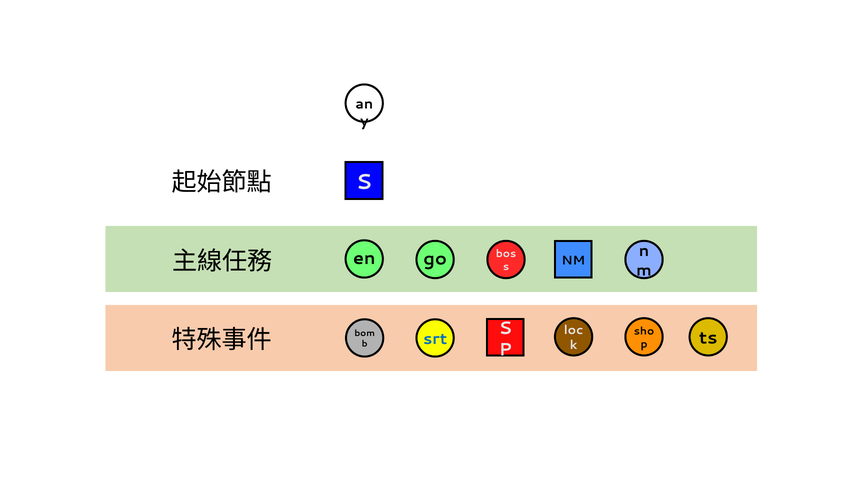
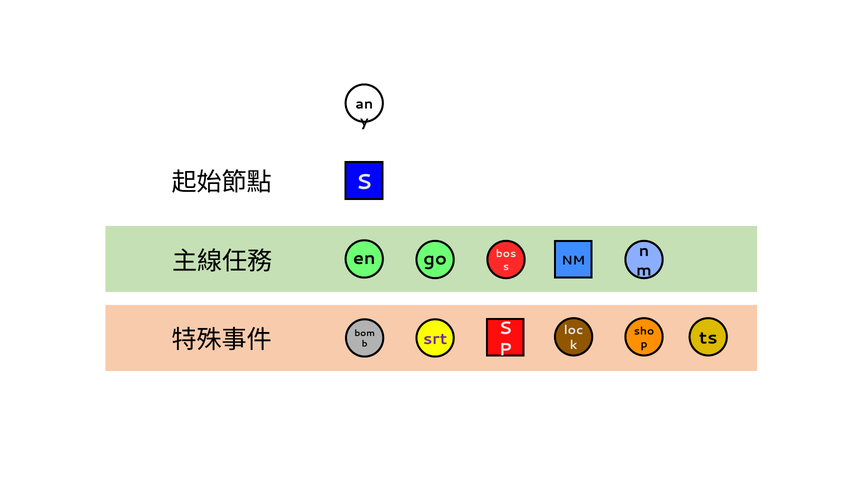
srt colour: blue -> purple
